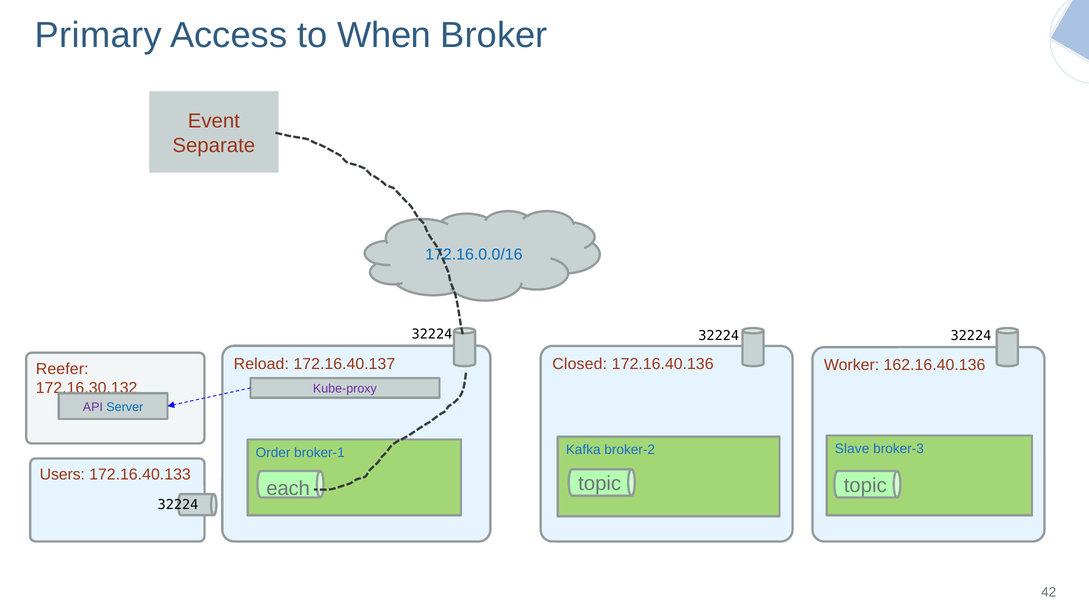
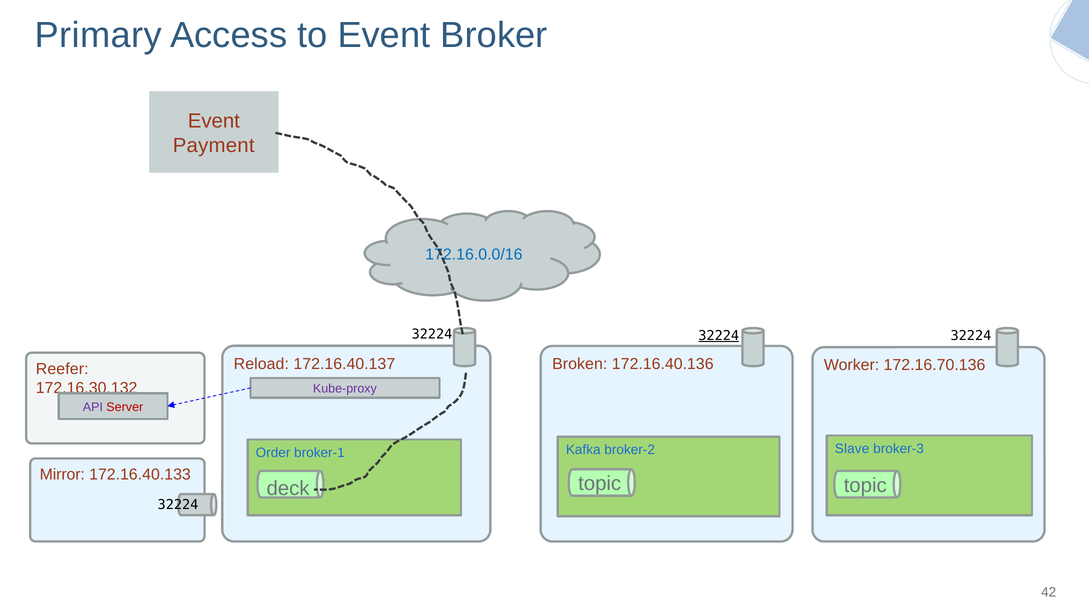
to When: When -> Event
Separate: Separate -> Payment
32224 at (719, 336) underline: none -> present
Closed: Closed -> Broken
162.16.40.136: 162.16.40.136 -> 172.16.70.136
Server colour: blue -> red
Users: Users -> Mirror
each: each -> deck
